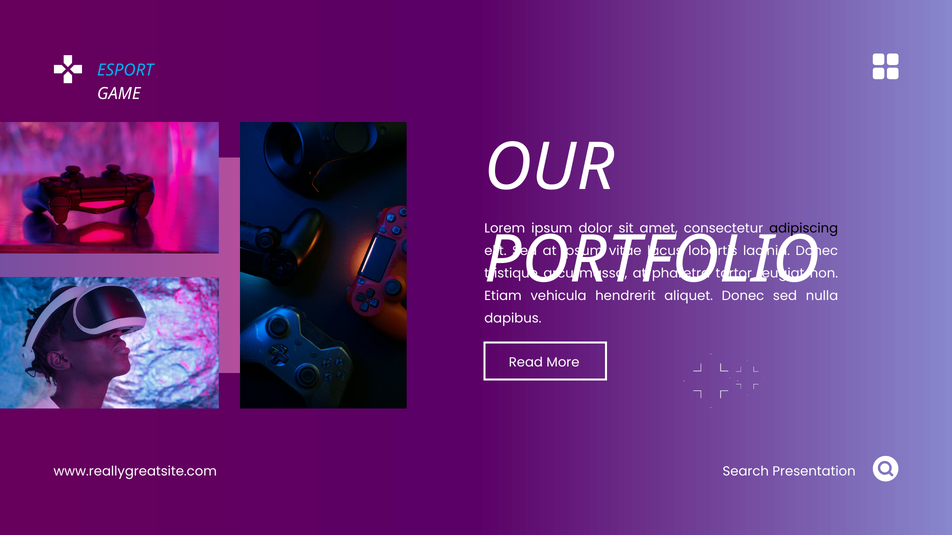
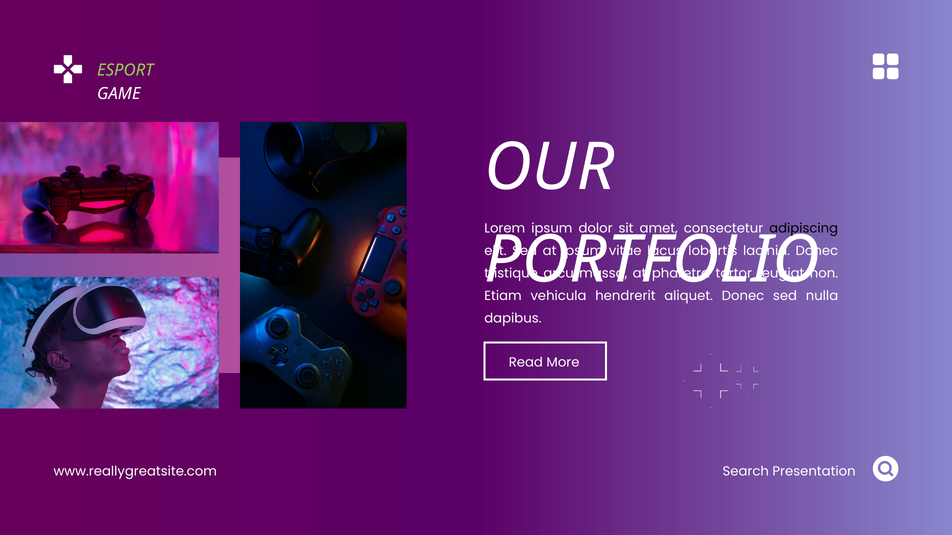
ESPORT colour: light blue -> light green
